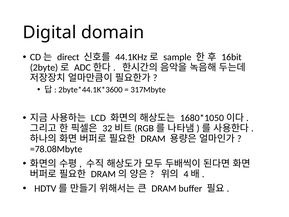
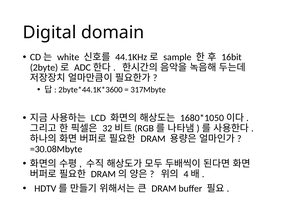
direct: direct -> white
=78.08Mbyte: =78.08Mbyte -> =30.08Mbyte
